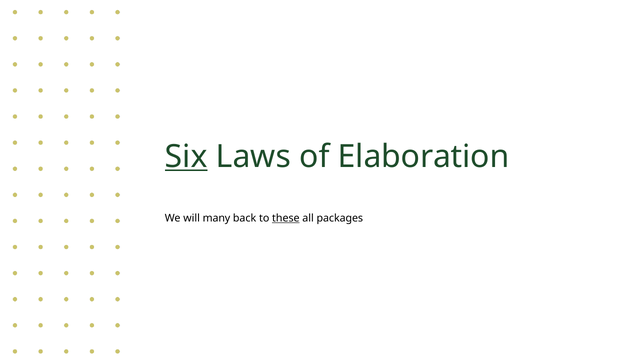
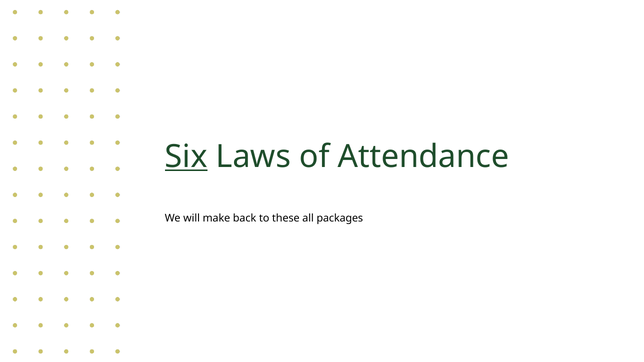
Elaboration: Elaboration -> Attendance
many: many -> make
these underline: present -> none
